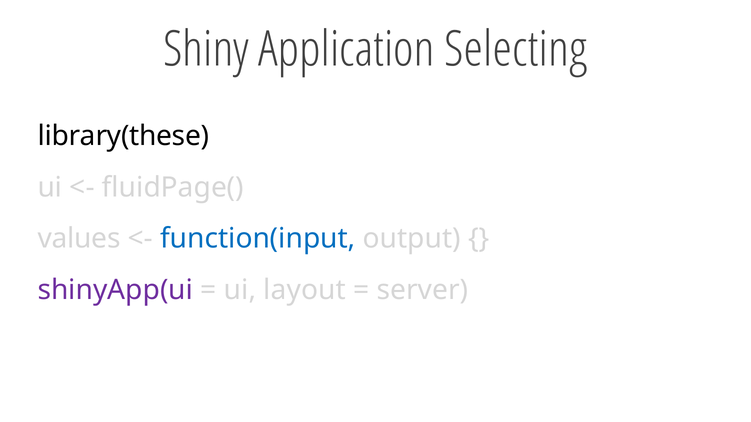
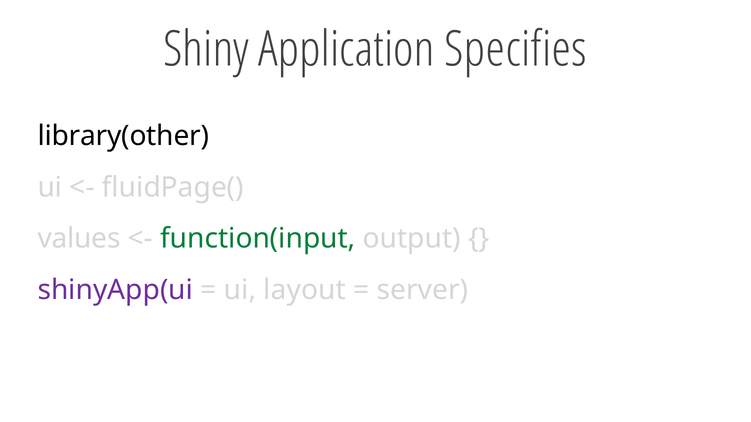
Selecting: Selecting -> Specifies
library(these: library(these -> library(other
function(input colour: blue -> green
